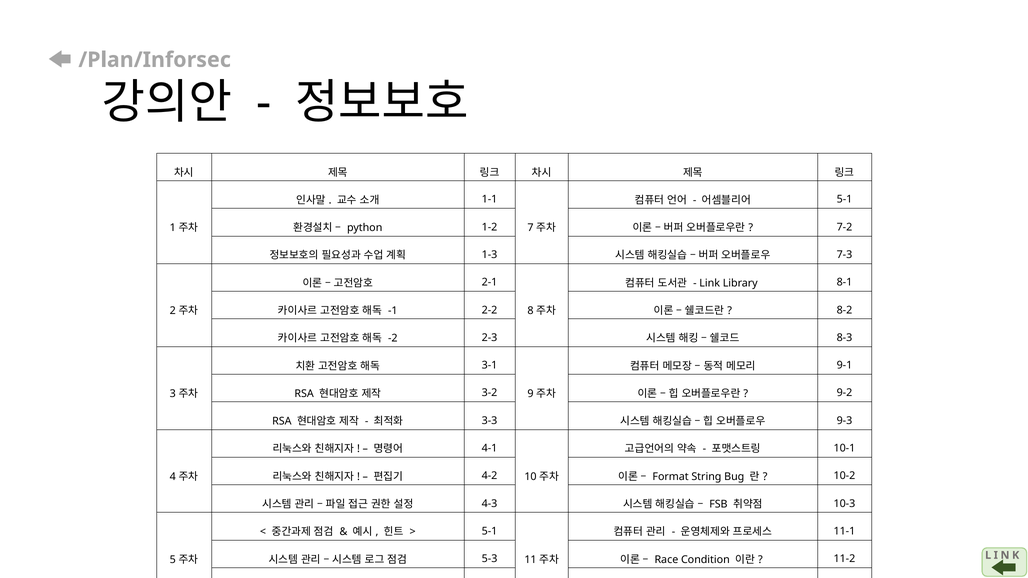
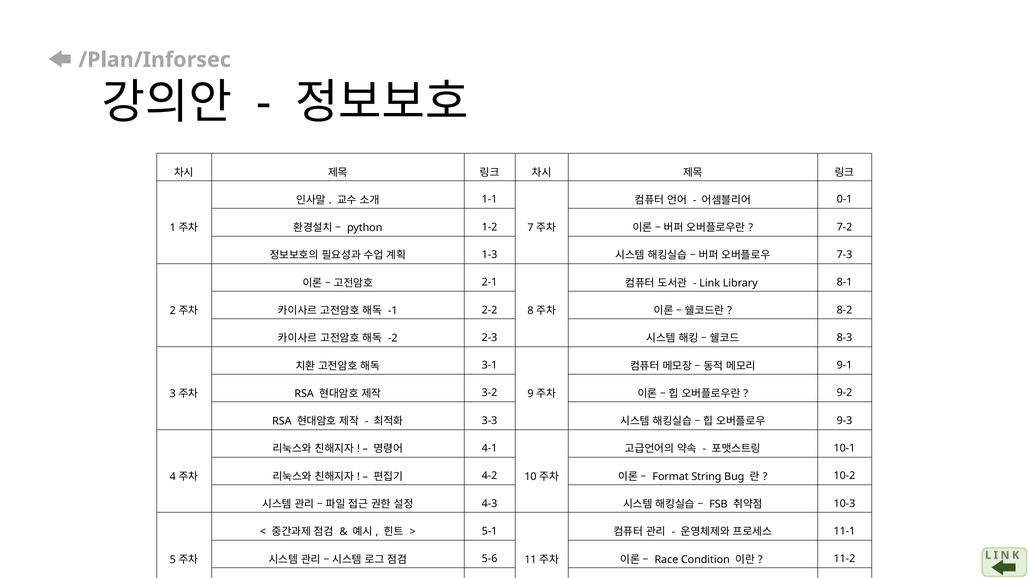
5-1 at (845, 200): 5-1 -> 0-1
5-3 at (490, 559): 5-3 -> 5-6
